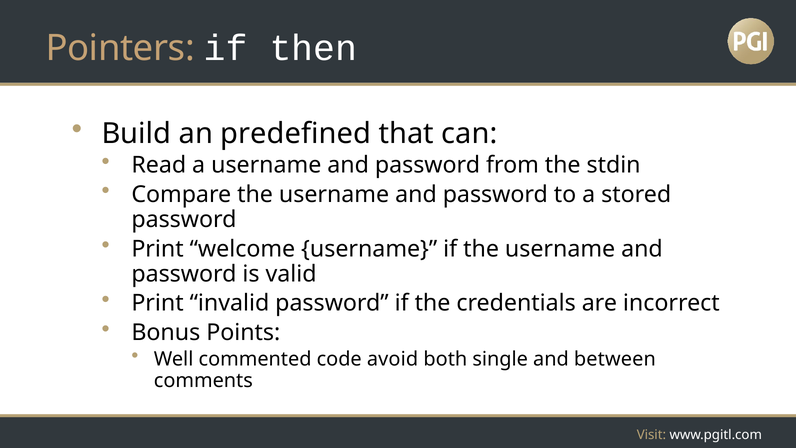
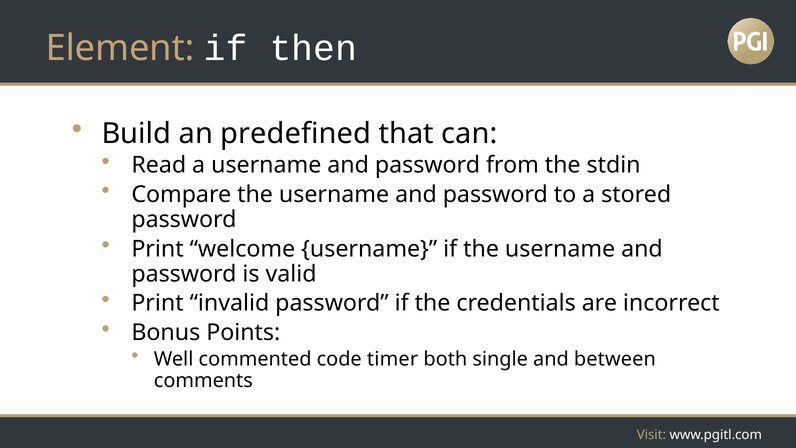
Pointers: Pointers -> Element
avoid: avoid -> timer
